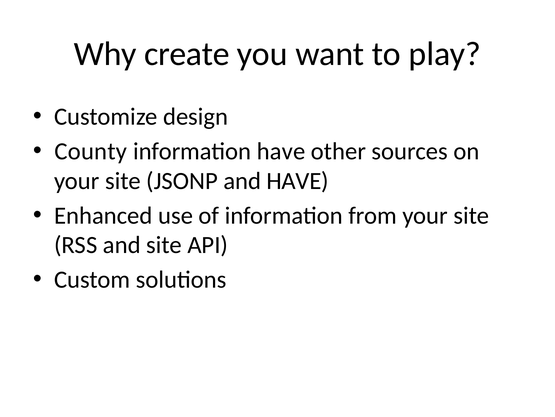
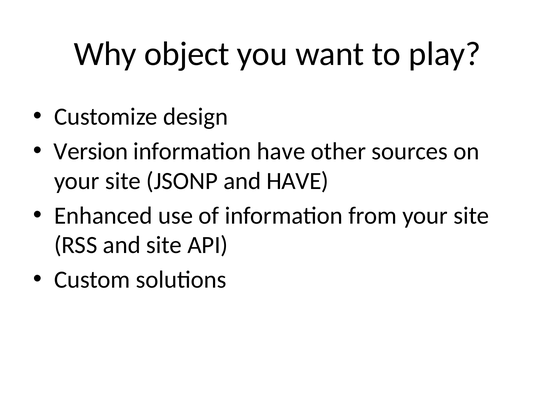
create: create -> object
County: County -> Version
